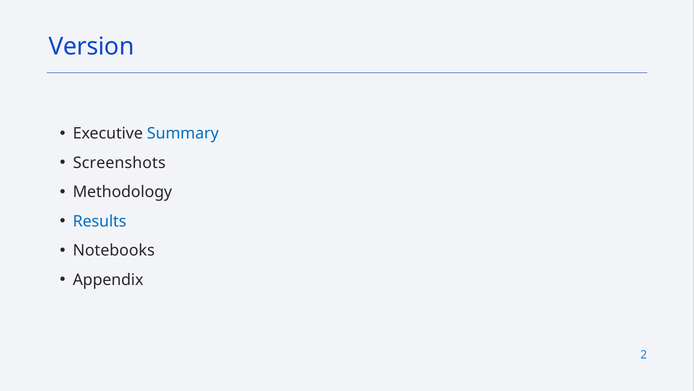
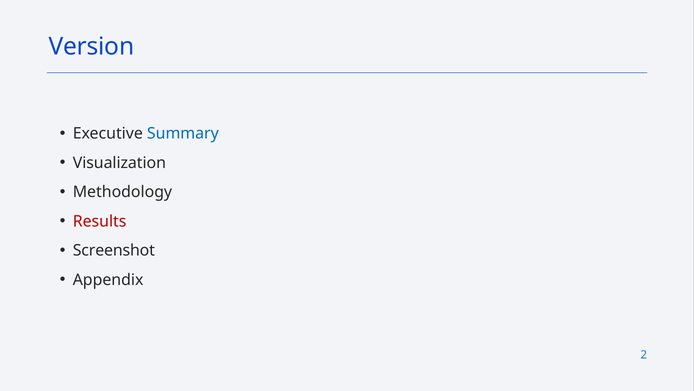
Screenshots: Screenshots -> Visualization
Results colour: blue -> red
Notebooks: Notebooks -> Screenshot
